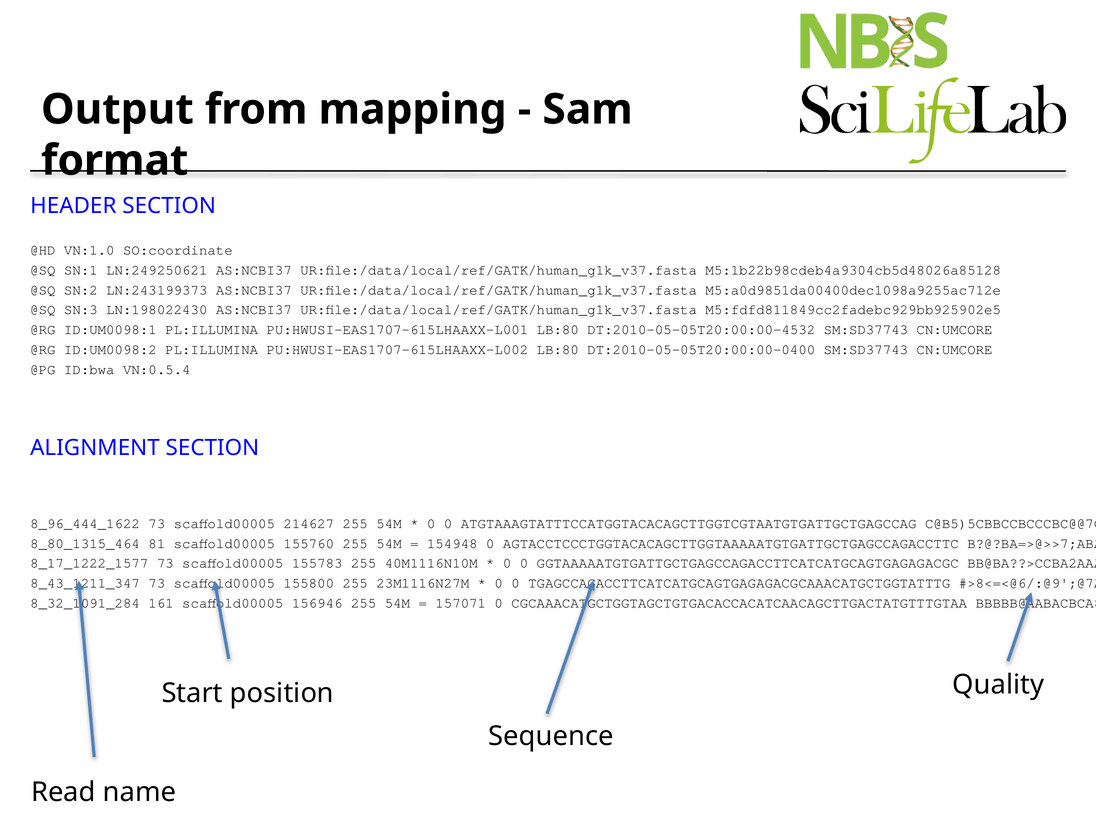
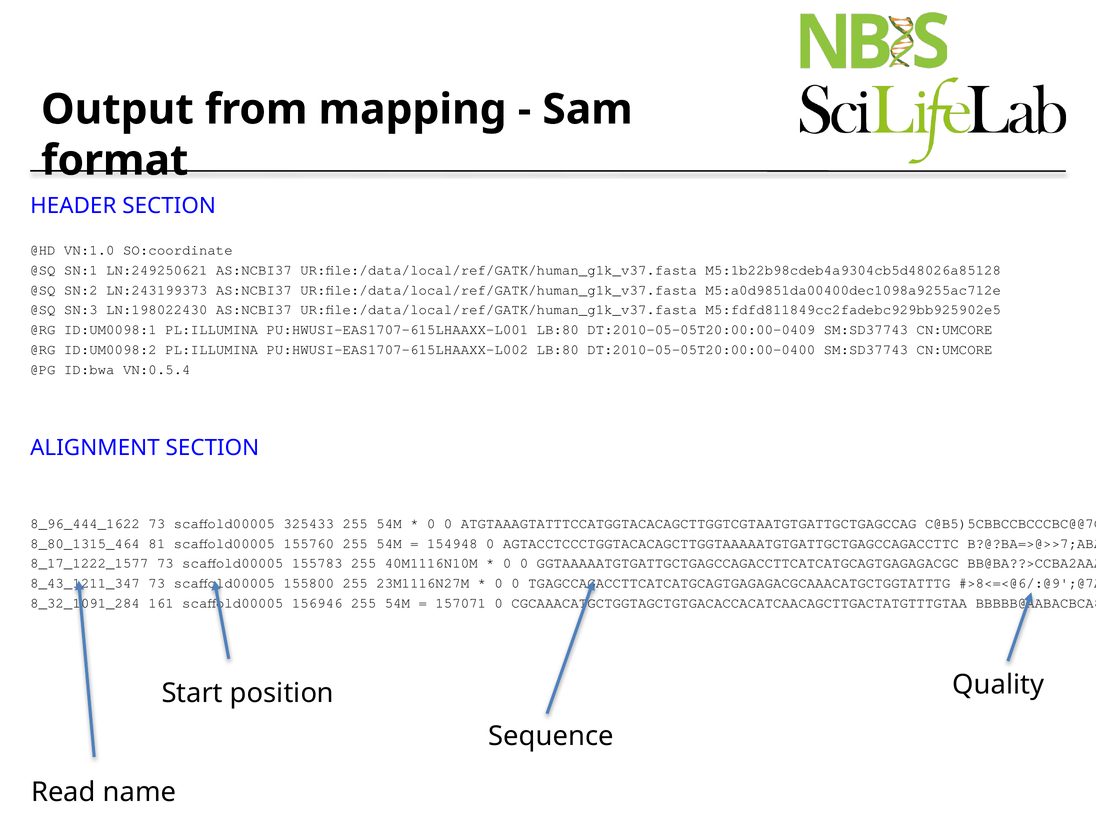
DT:2010-05-05T20:00:00-4532: DT:2010-05-05T20:00:00-4532 -> DT:2010-05-05T20:00:00-0409
214627: 214627 -> 325433
